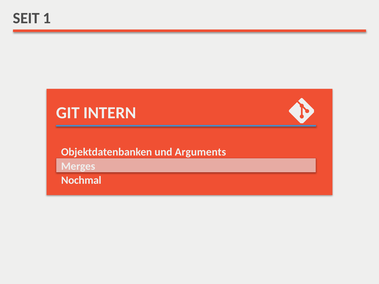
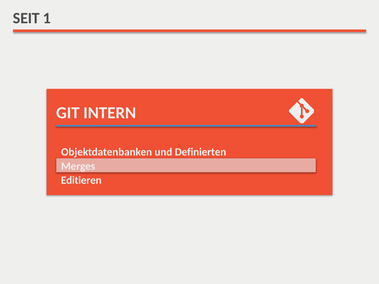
Arguments: Arguments -> Definierten
Nochmal: Nochmal -> Editieren
